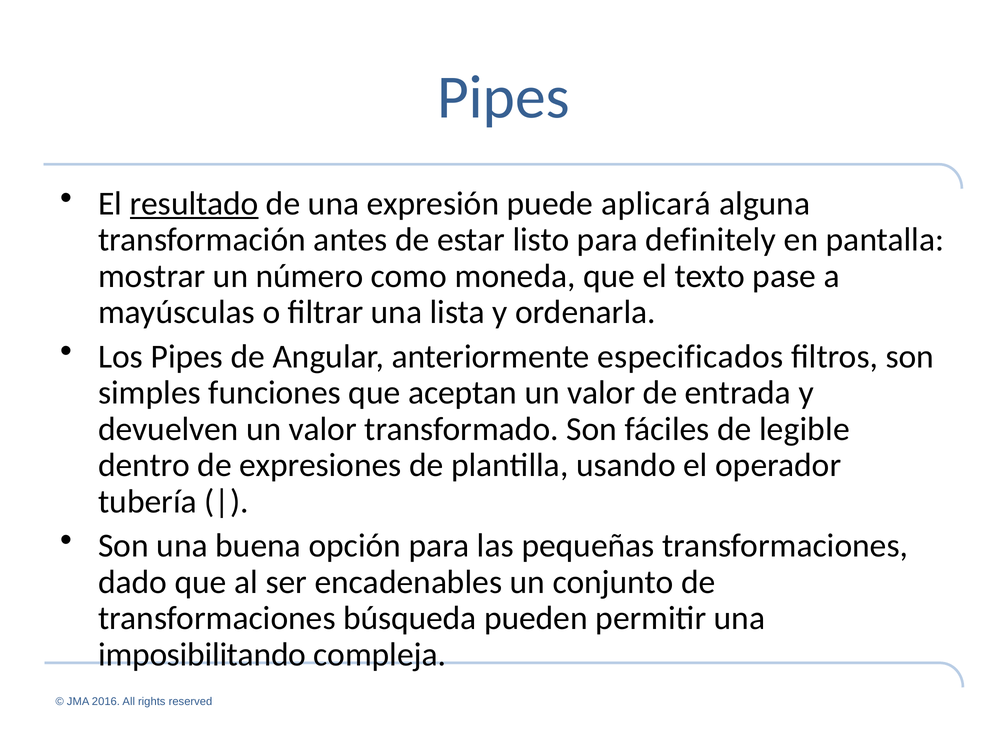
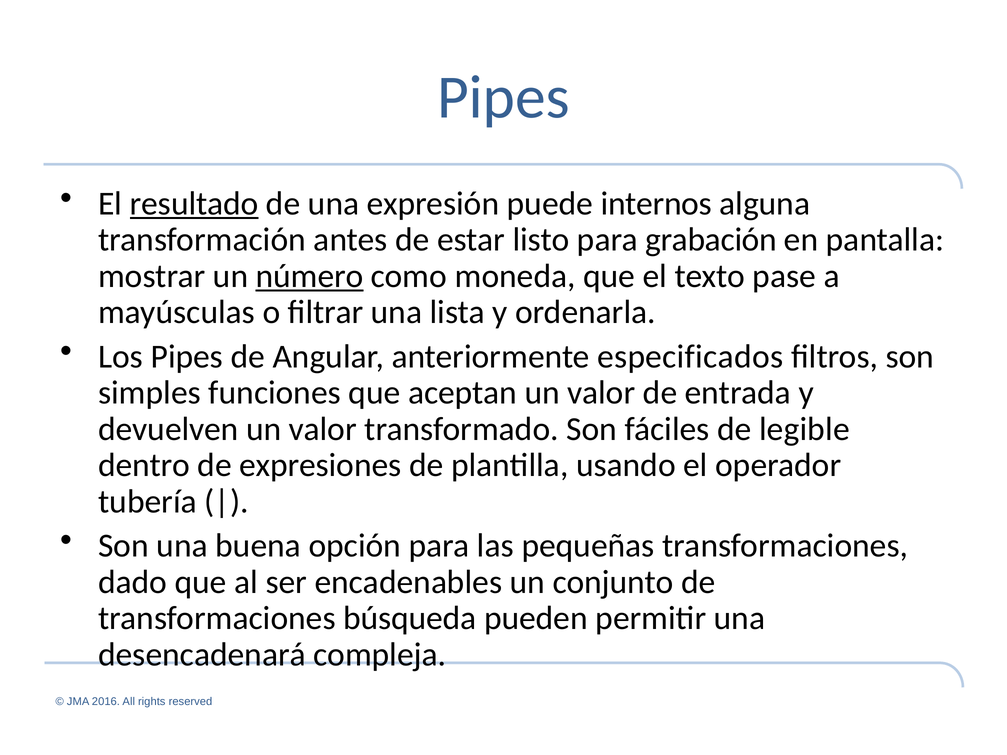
aplicará: aplicará -> internos
definitely: definitely -> grabación
número underline: none -> present
imposibilitando: imposibilitando -> desencadenará
